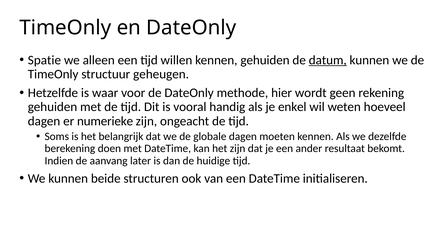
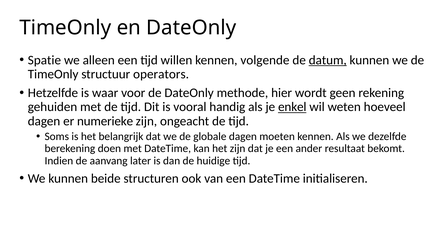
kennen gehuiden: gehuiden -> volgende
geheugen: geheugen -> operators
enkel underline: none -> present
